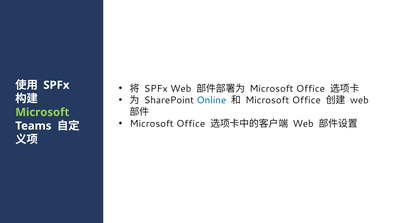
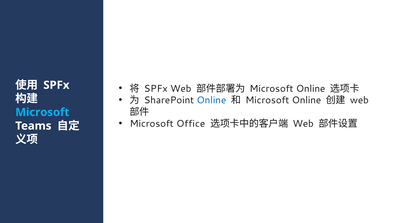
Office at (311, 89): Office -> Online
Office at (306, 100): Office -> Online
Microsoft at (42, 112) colour: light green -> light blue
